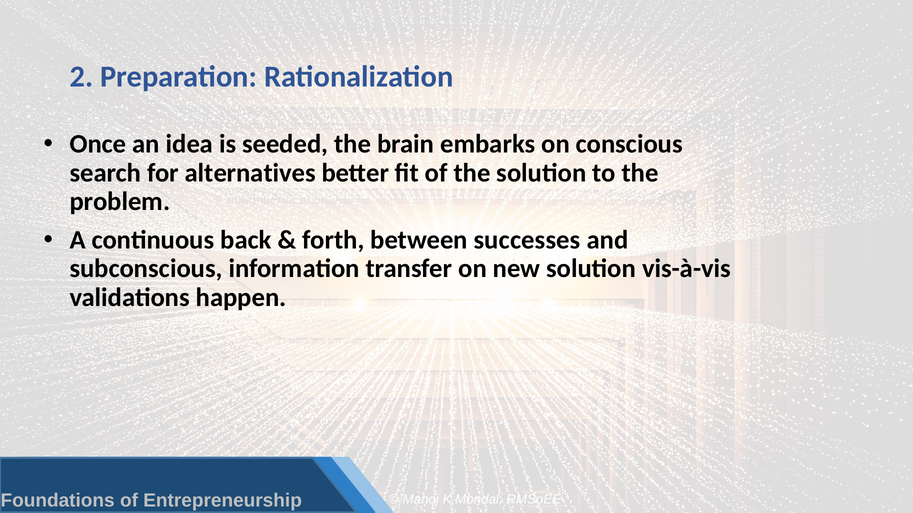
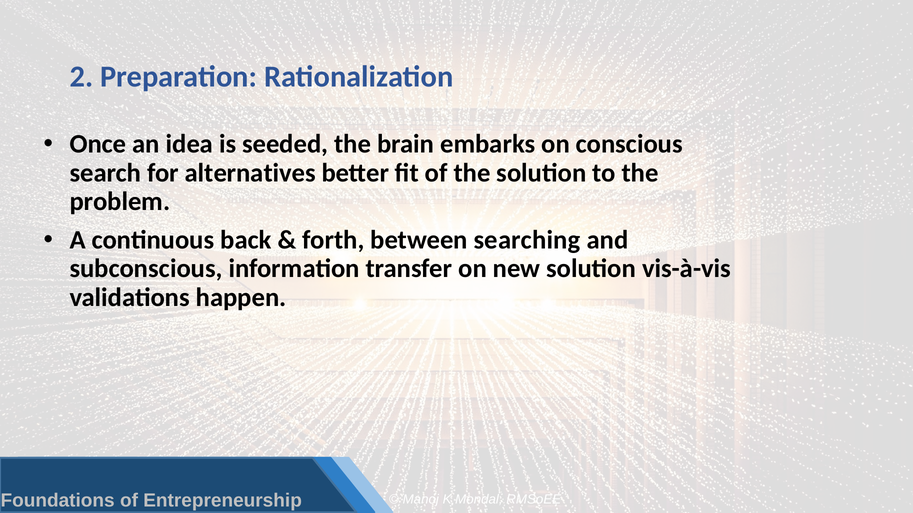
successes: successes -> searching
